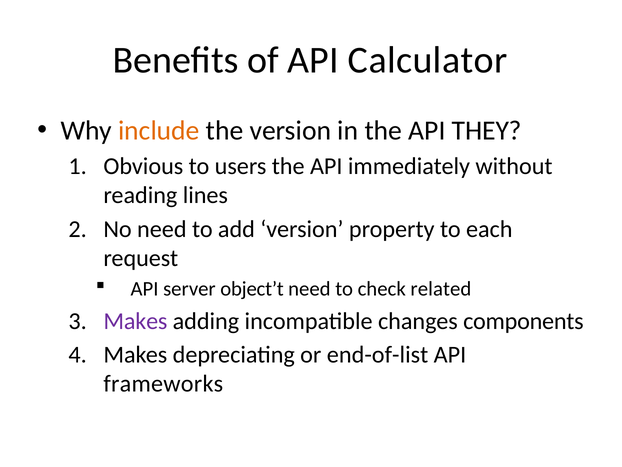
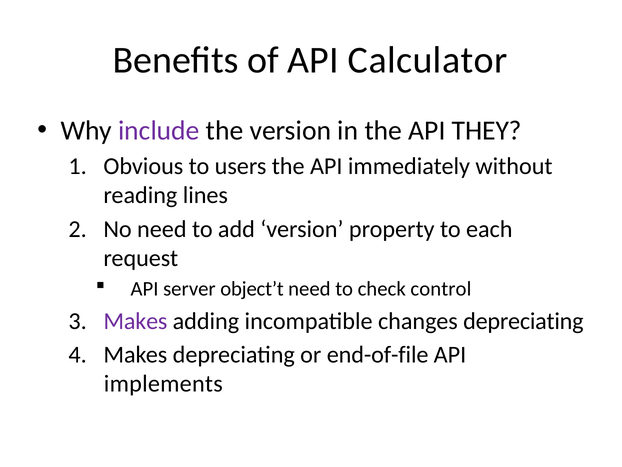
include colour: orange -> purple
related: related -> control
changes components: components -> depreciating
end-of-list: end-of-list -> end-of-file
frameworks: frameworks -> implements
